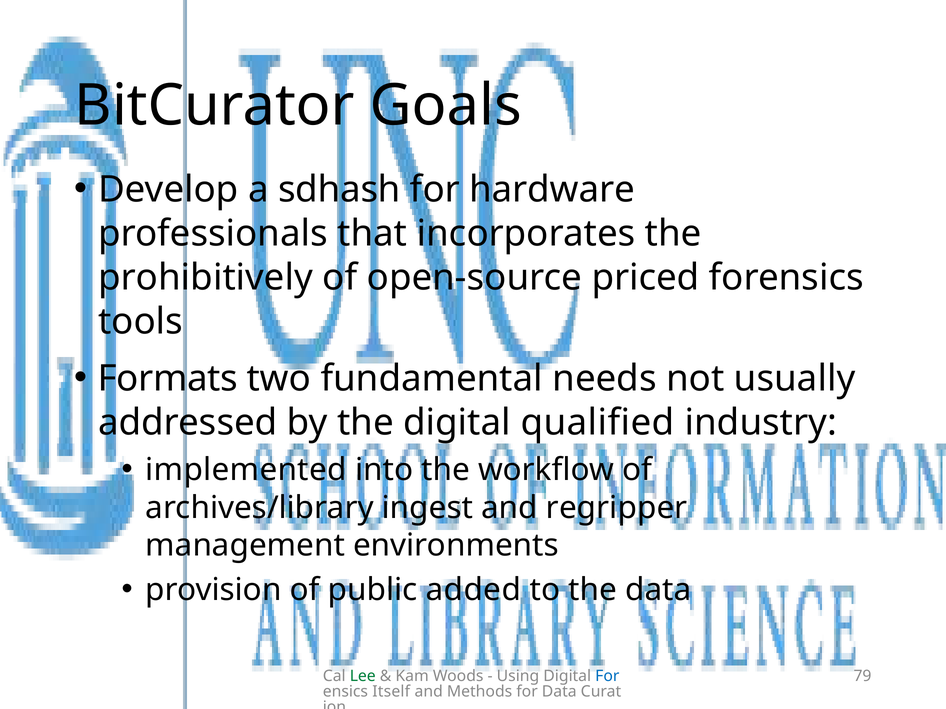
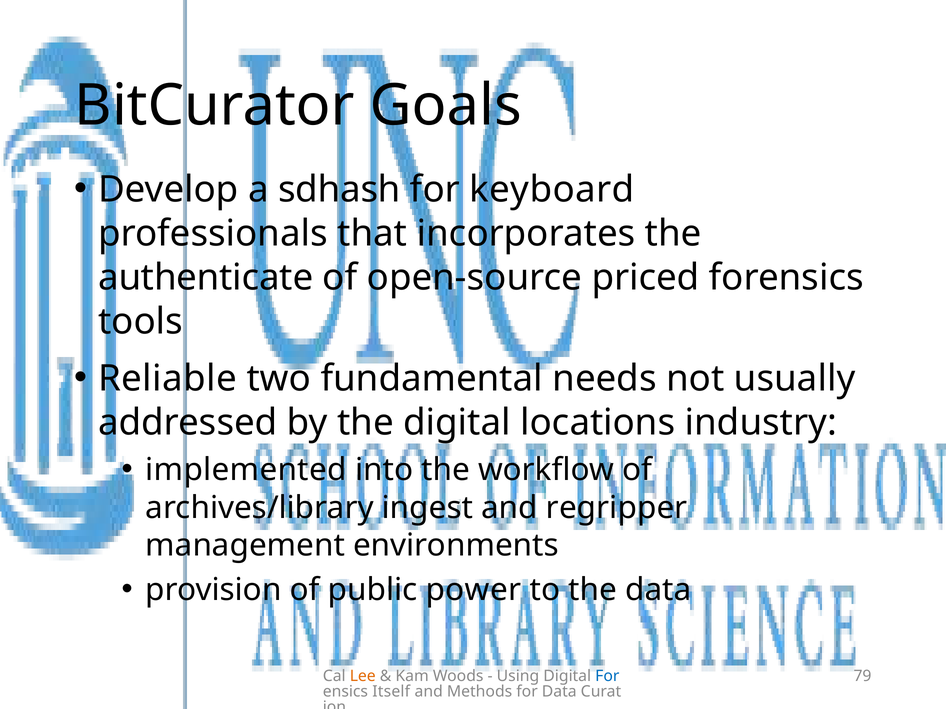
hardware: hardware -> keyboard
prohibitively: prohibitively -> authenticate
Formats: Formats -> Reliable
qualified: qualified -> locations
added: added -> power
Lee colour: green -> orange
